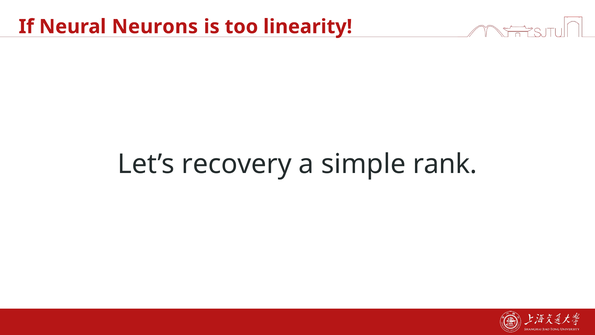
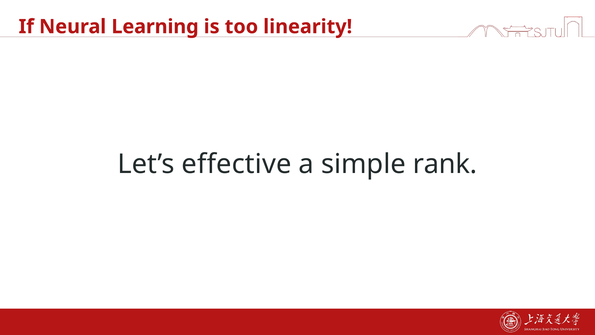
Neurons: Neurons -> Learning
recovery: recovery -> effective
